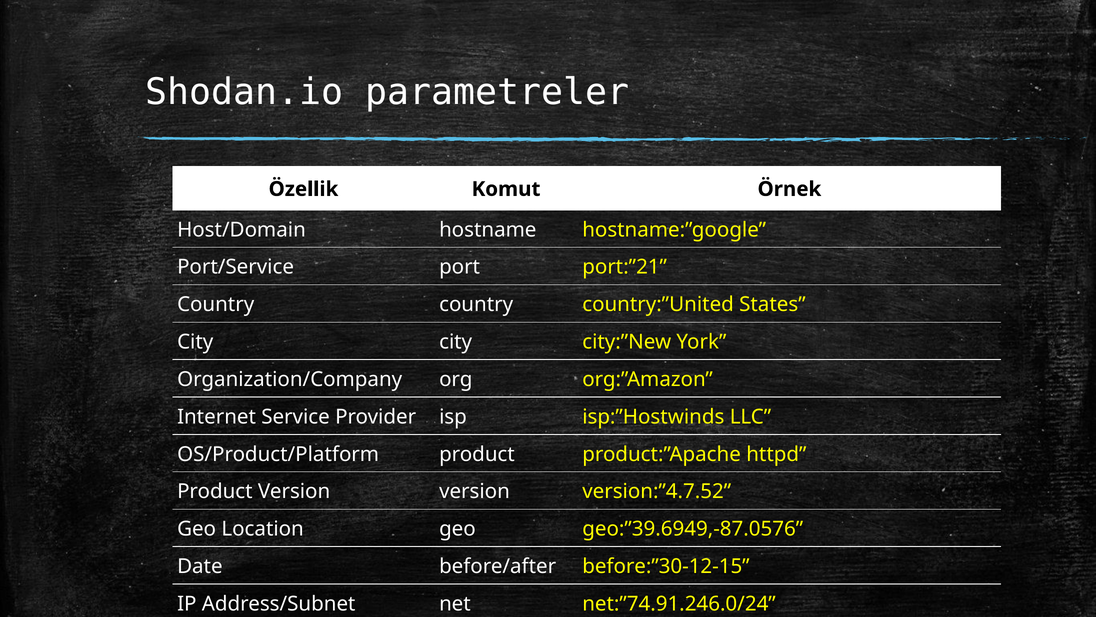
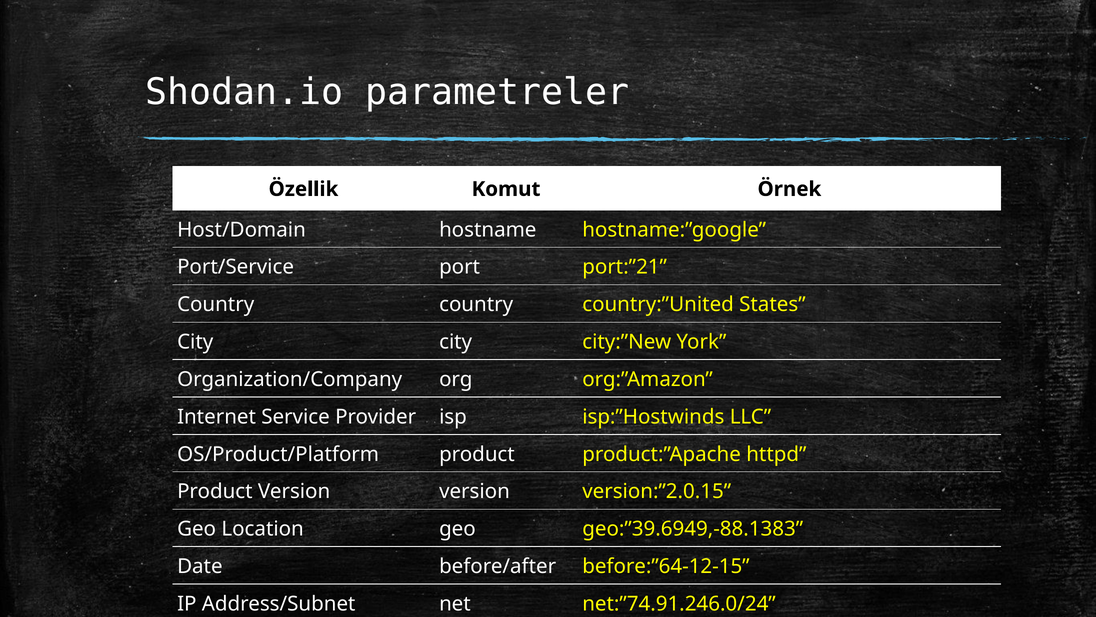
version:”4.7.52: version:”4.7.52 -> version:”2.0.15
geo:”39.6949,-87.0576: geo:”39.6949,-87.0576 -> geo:”39.6949,-88.1383
before:”30-12-15: before:”30-12-15 -> before:”64-12-15
